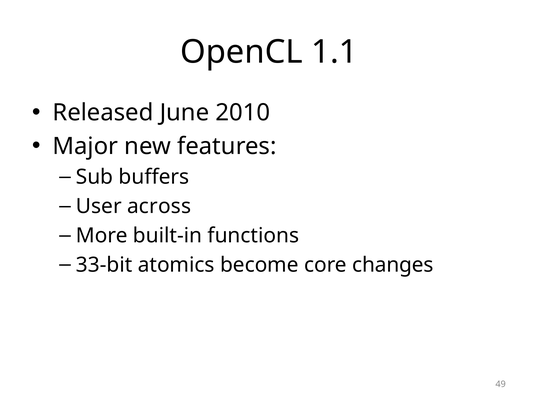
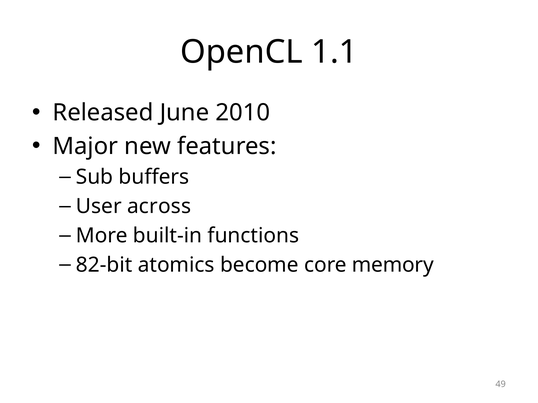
33-bit: 33-bit -> 82-bit
changes: changes -> memory
